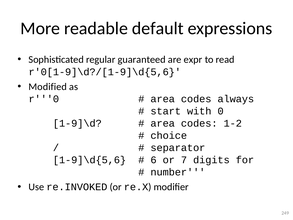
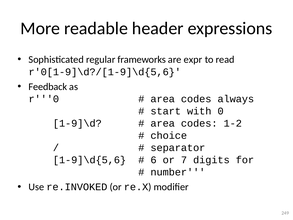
default: default -> header
guaranteed: guaranteed -> frameworks
Modified: Modified -> Feedback
